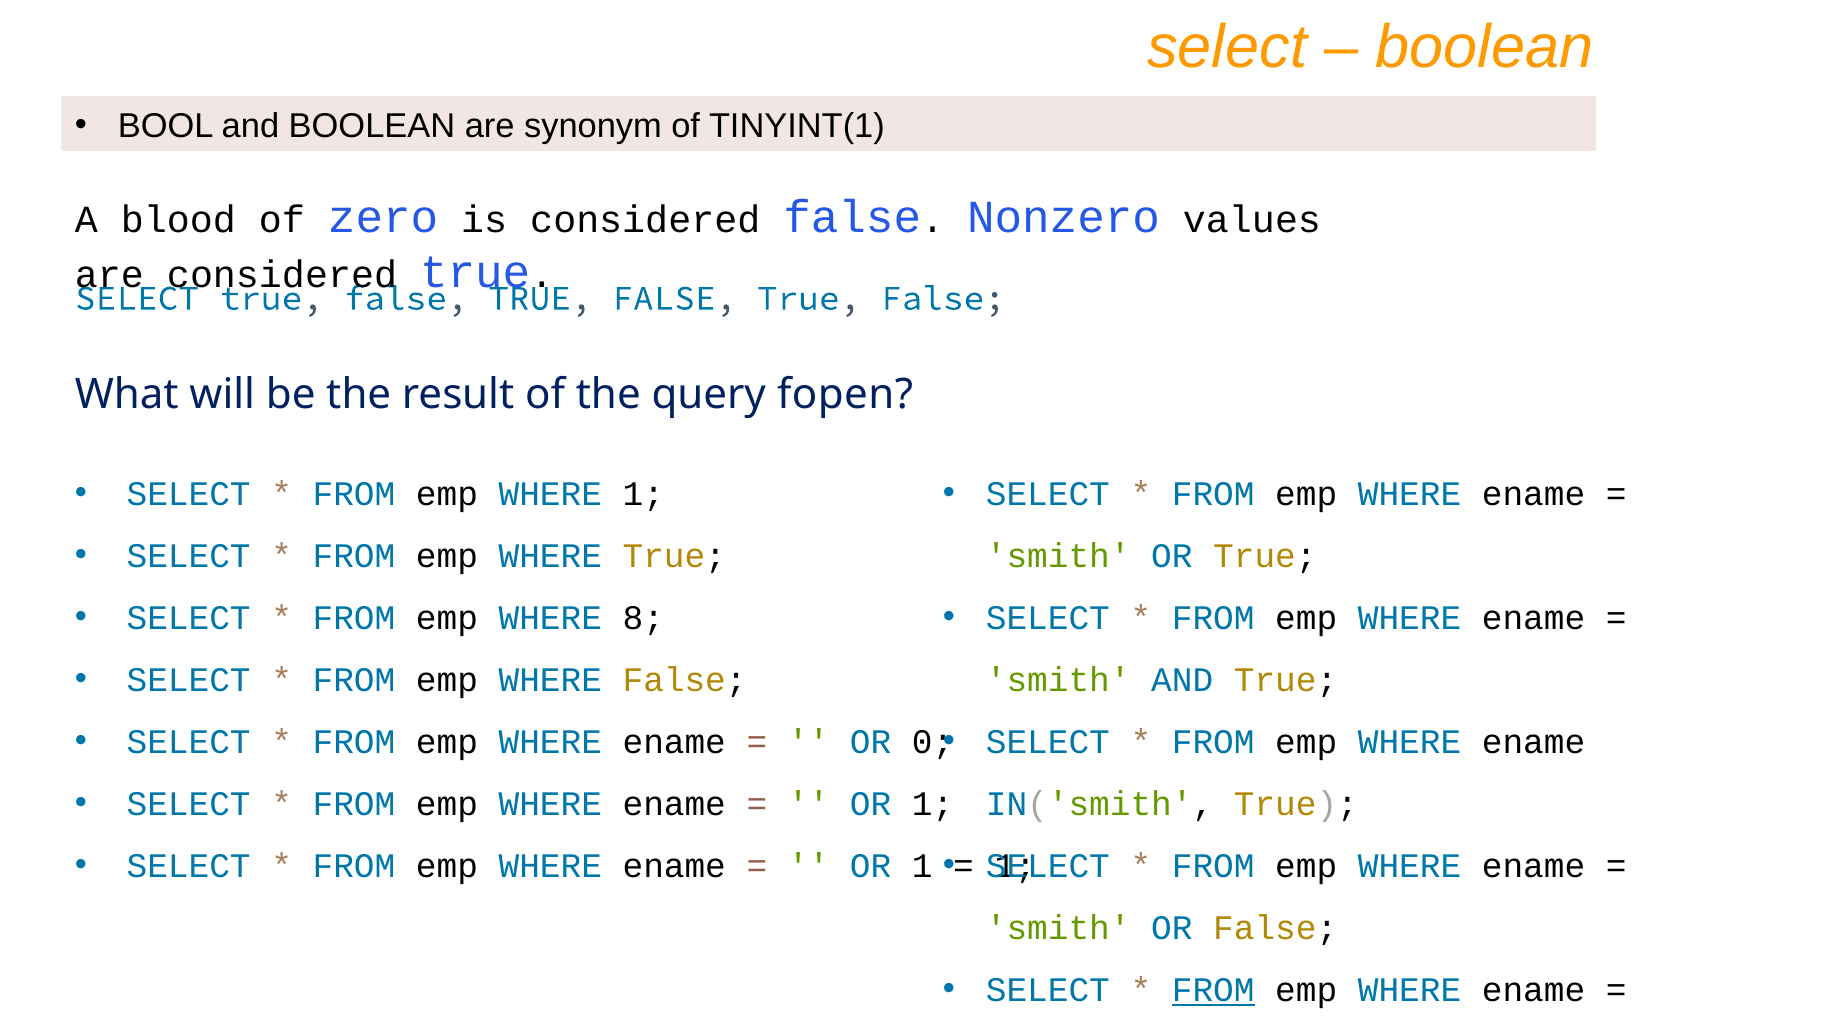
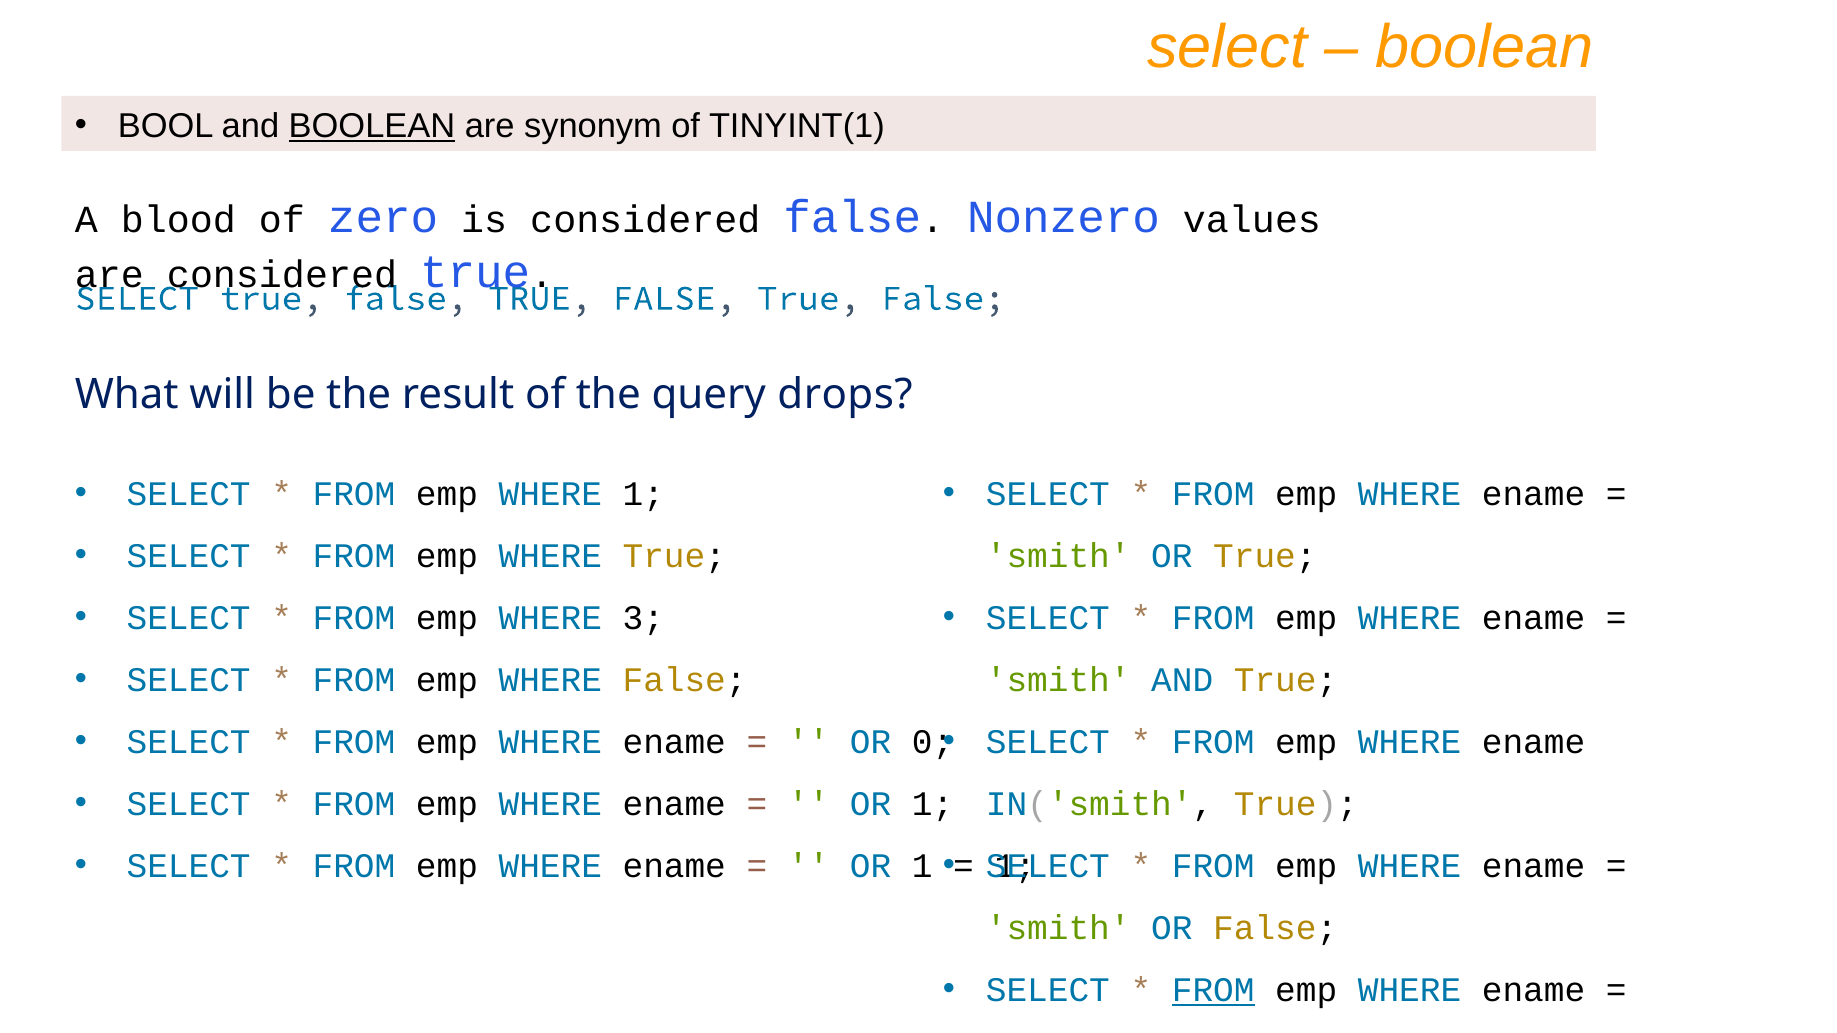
BOOLEAN at (372, 126) underline: none -> present
fopen: fopen -> drops
8: 8 -> 3
